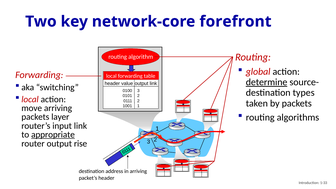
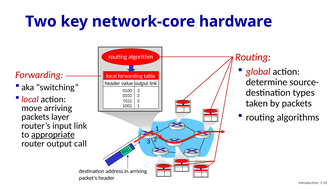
forefront: forefront -> hardware
determine underline: present -> none
rise: rise -> call
